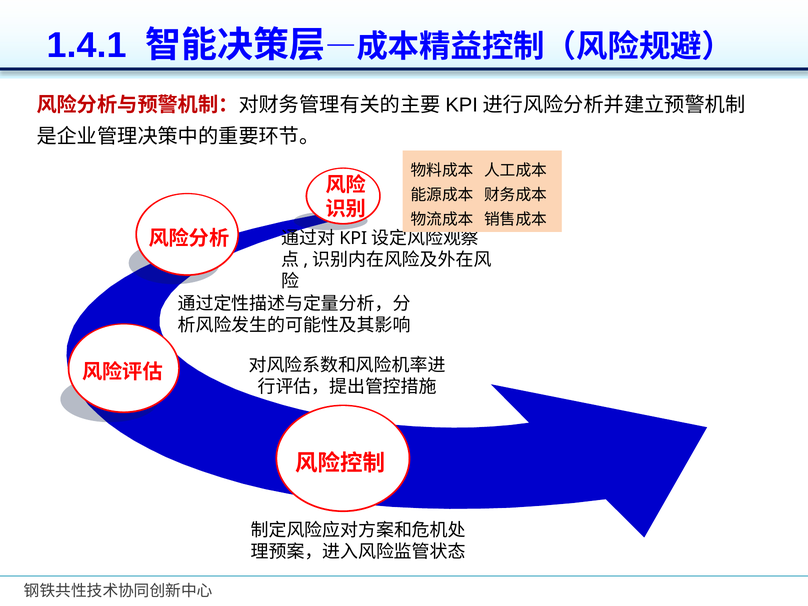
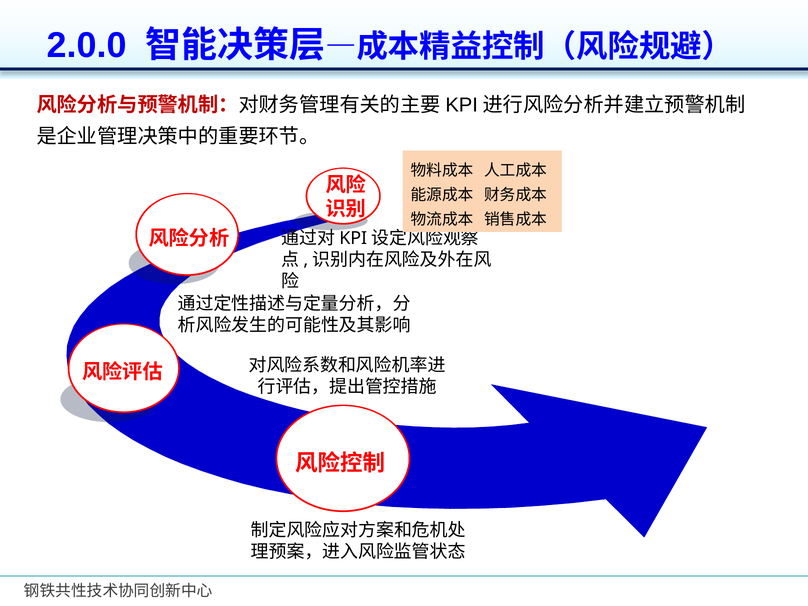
1.4.1: 1.4.1 -> 2.0.0
